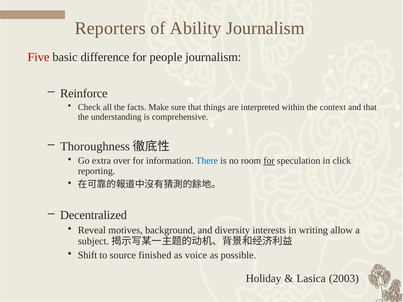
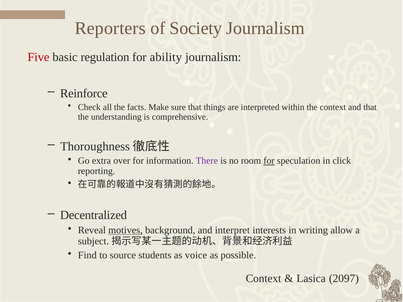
Ability: Ability -> Society
difference: difference -> regulation
people: people -> ability
There colour: blue -> purple
motives underline: none -> present
diversity: diversity -> interpret
Shift: Shift -> Find
finished: finished -> students
Holiday at (264, 279): Holiday -> Context
2003: 2003 -> 2097
